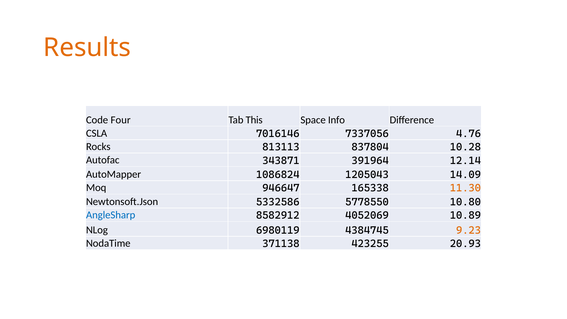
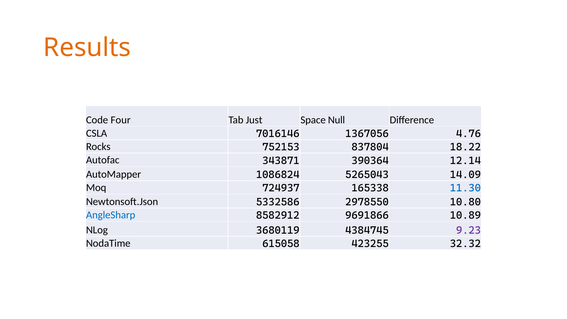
This: This -> Just
Info: Info -> Null
7337056: 7337056 -> 1367056
813113: 813113 -> 752153
10.28: 10.28 -> 18.22
391964: 391964 -> 390364
1205043: 1205043 -> 5265043
946647: 946647 -> 724937
11.30 colour: orange -> blue
5778550: 5778550 -> 2978550
4052069: 4052069 -> 9691866
6980119: 6980119 -> 3680119
9.23 colour: orange -> purple
371138: 371138 -> 615058
20.93: 20.93 -> 32.32
